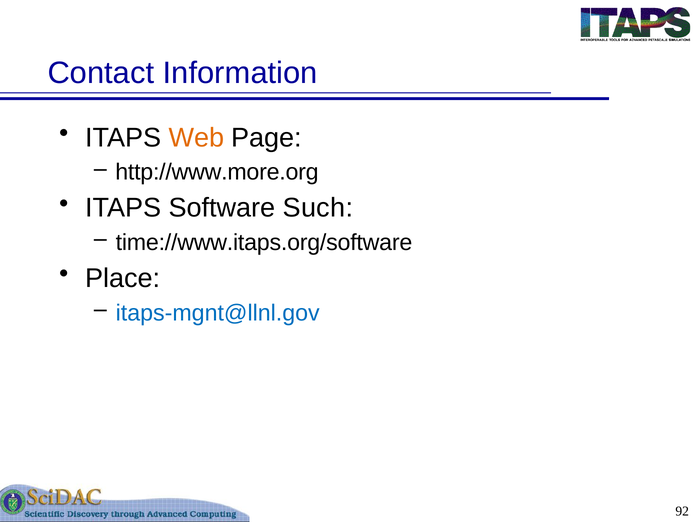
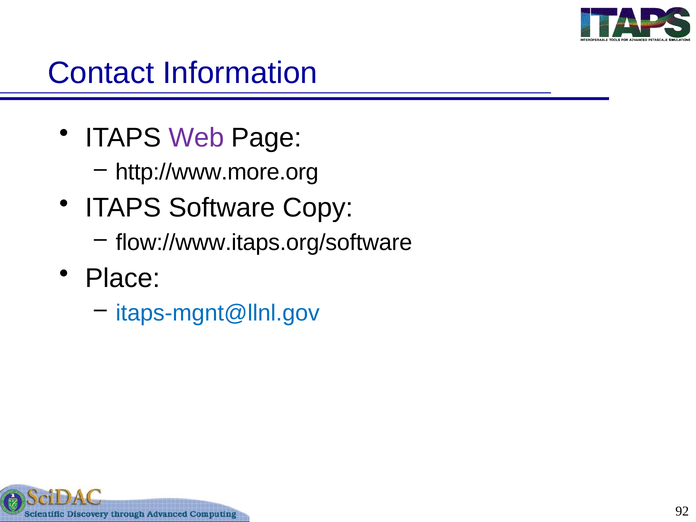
Web colour: orange -> purple
Such: Such -> Copy
time://www.itaps.org/software: time://www.itaps.org/software -> flow://www.itaps.org/software
